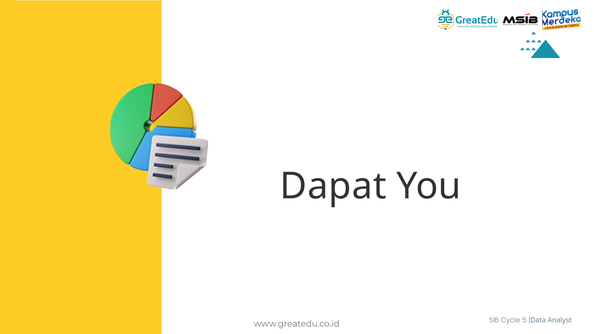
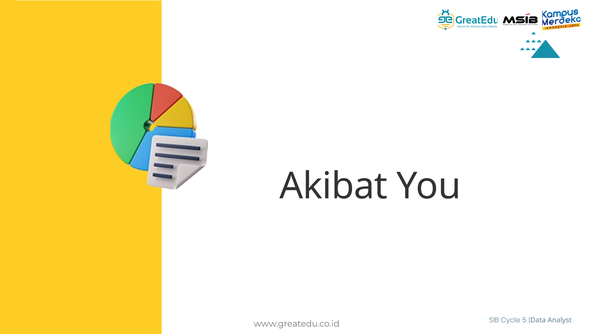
Dapat: Dapat -> Akibat
